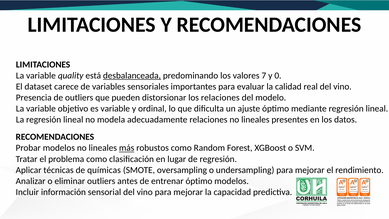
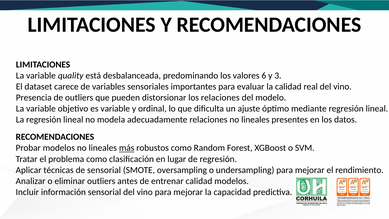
desbalanceada underline: present -> none
7: 7 -> 6
0: 0 -> 3
de químicas: químicas -> sensorial
entrenar óptimo: óptimo -> calidad
